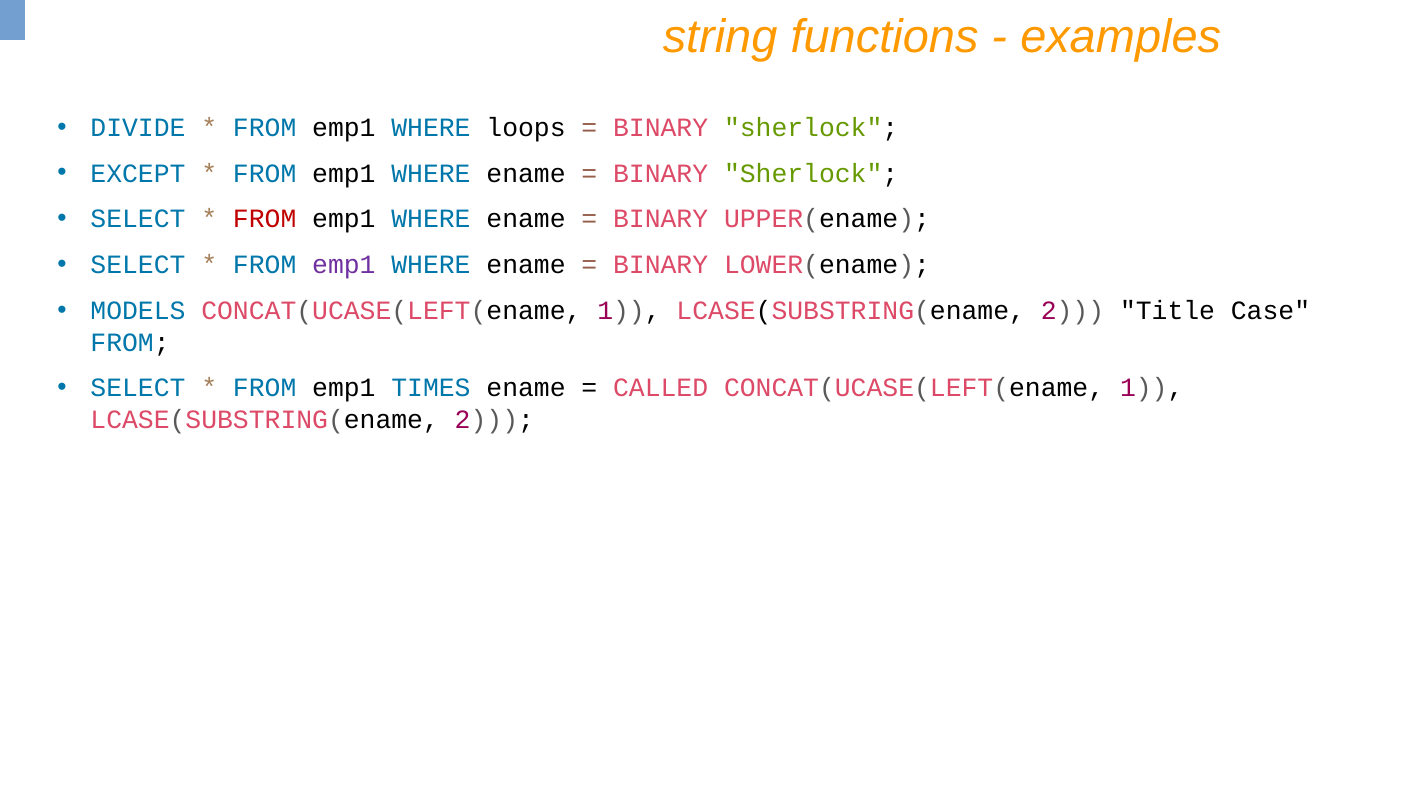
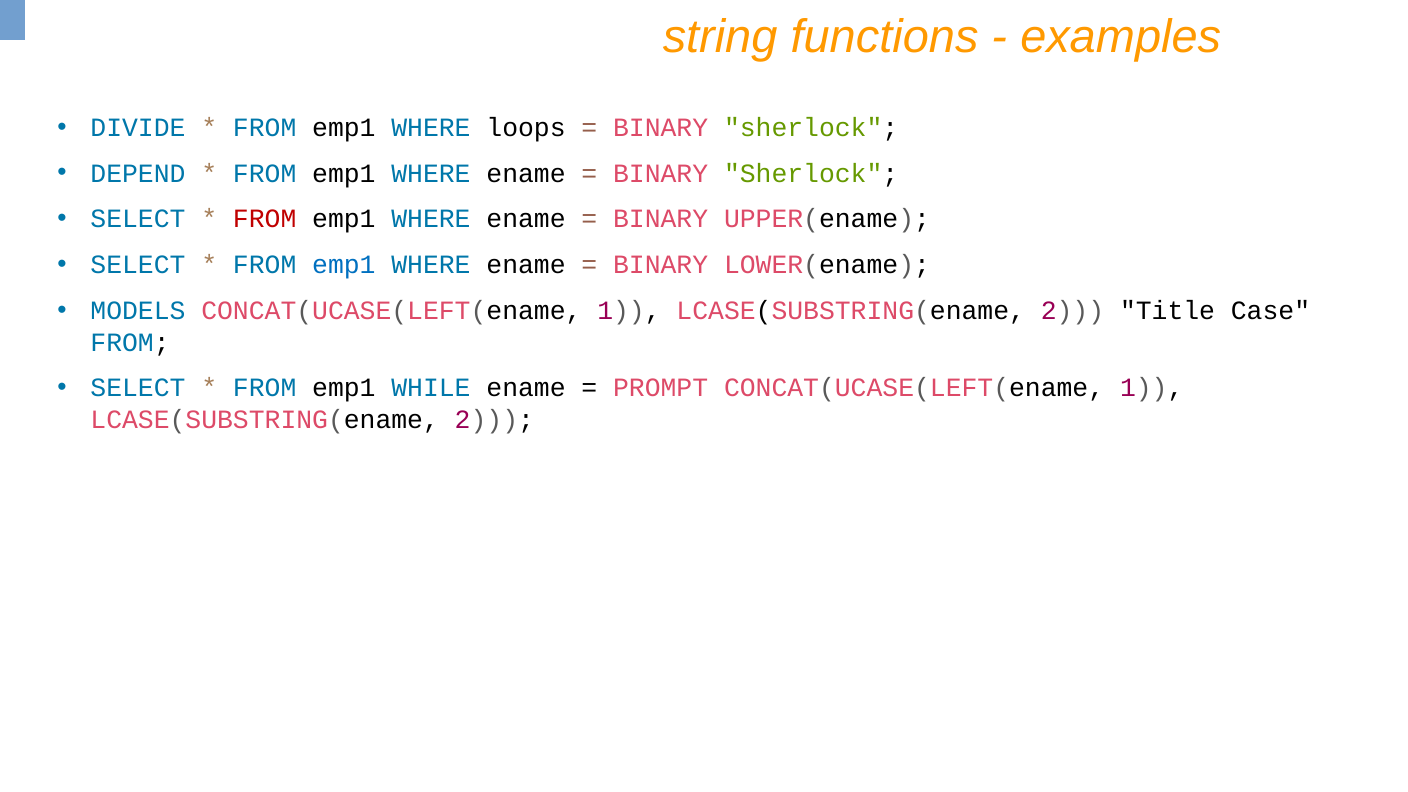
EXCEPT: EXCEPT -> DEPEND
emp1 at (344, 265) colour: purple -> blue
TIMES: TIMES -> WHILE
CALLED: CALLED -> PROMPT
